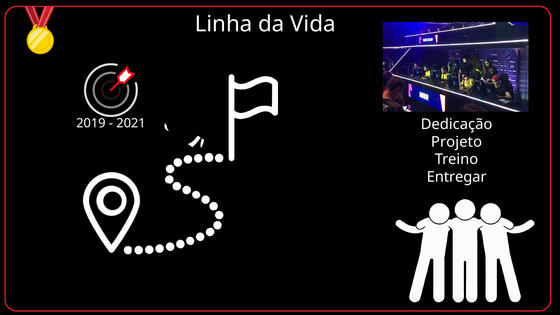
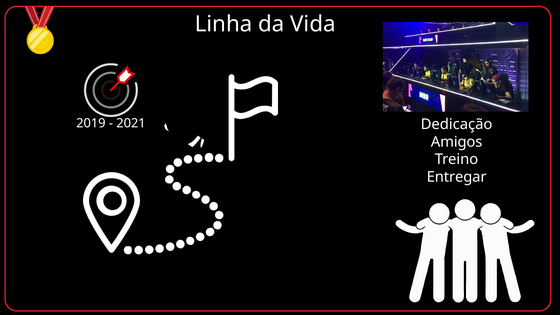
Projeto: Projeto -> Amigos
